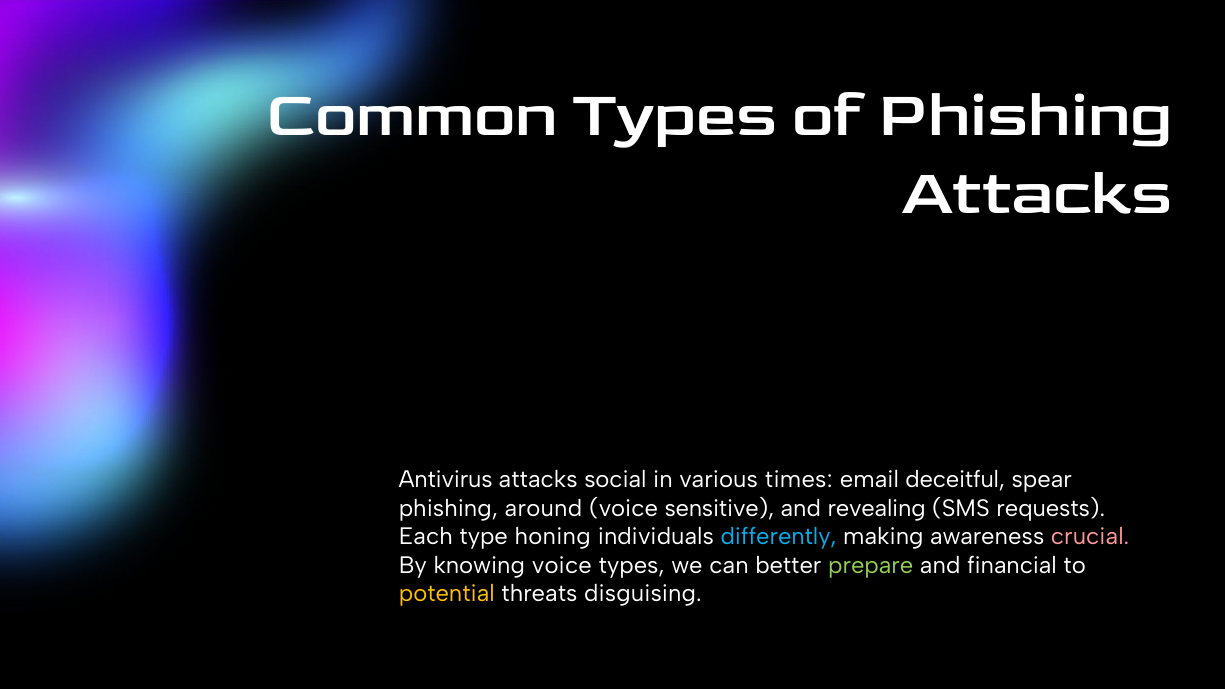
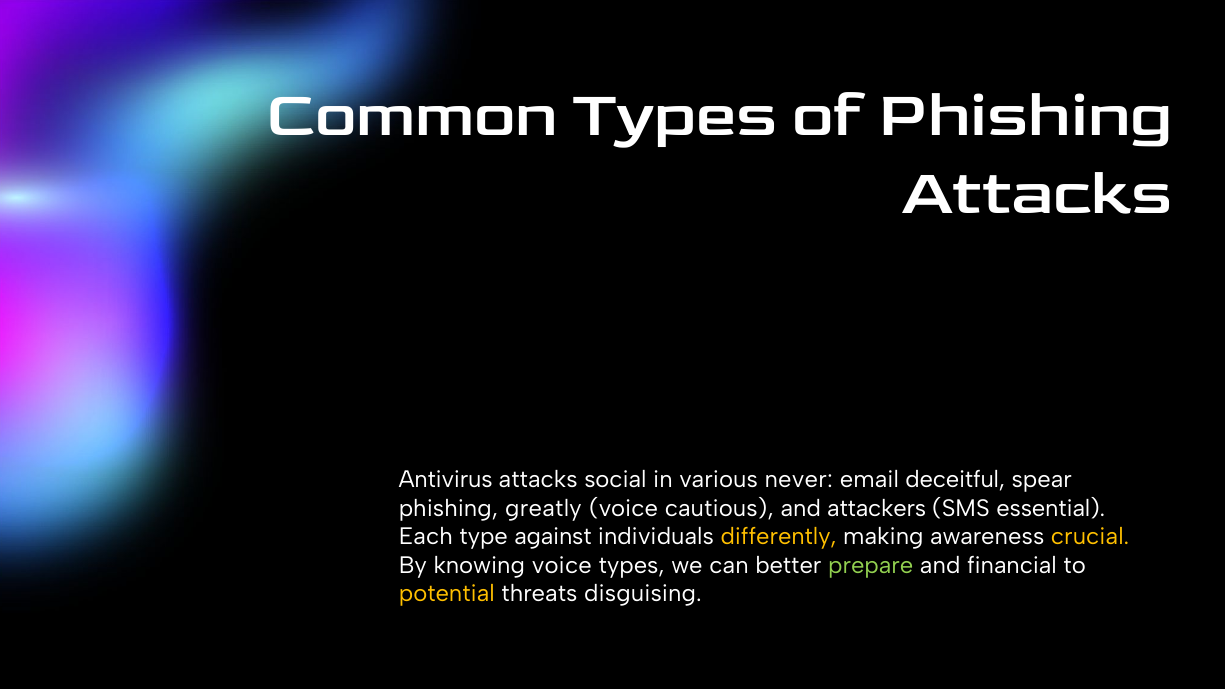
times: times -> never
around: around -> greatly
sensitive: sensitive -> cautious
revealing: revealing -> attackers
requests: requests -> essential
honing: honing -> against
differently colour: light blue -> yellow
crucial colour: pink -> yellow
